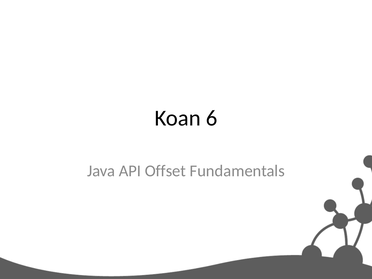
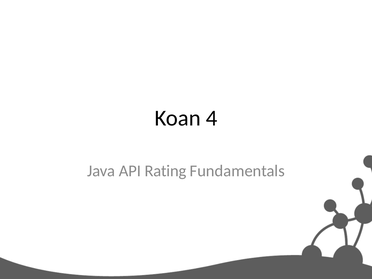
6: 6 -> 4
Offset: Offset -> Rating
